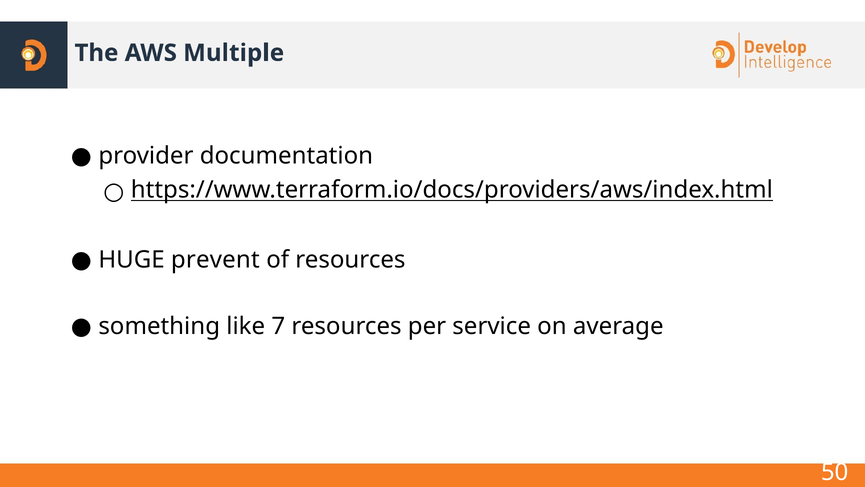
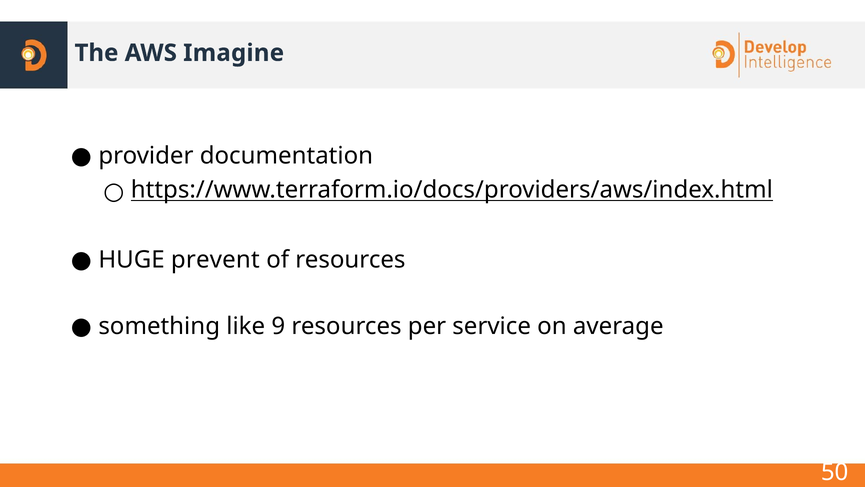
Multiple: Multiple -> Imagine
7: 7 -> 9
